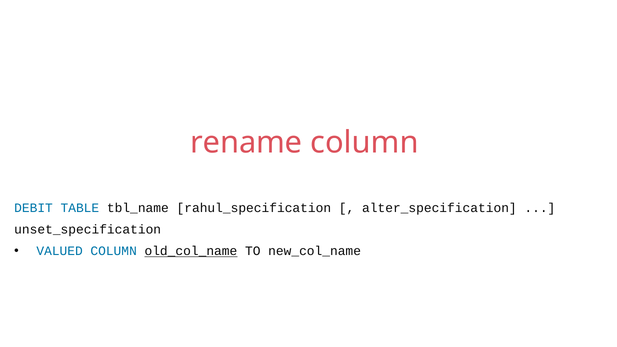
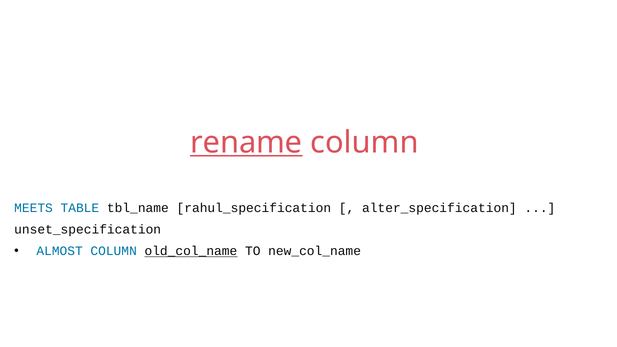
rename underline: none -> present
DEBIT: DEBIT -> MEETS
VALUED: VALUED -> ALMOST
